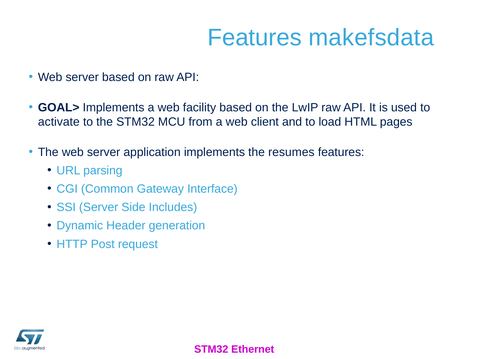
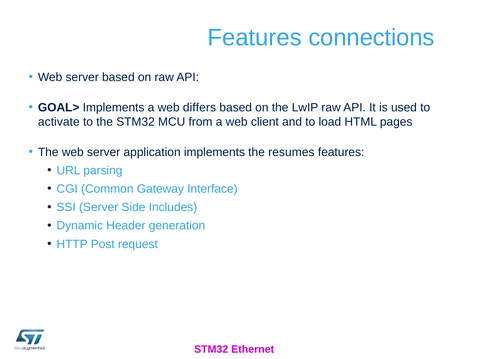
makefsdata: makefsdata -> connections
facility: facility -> differs
